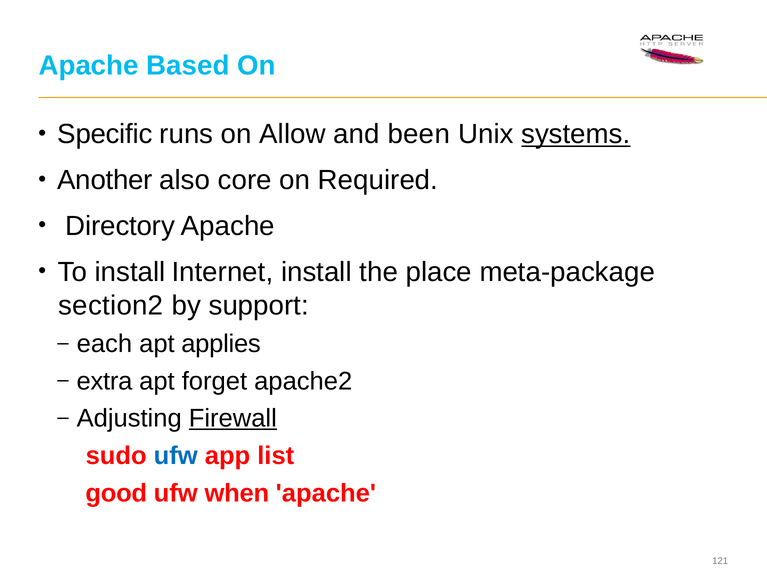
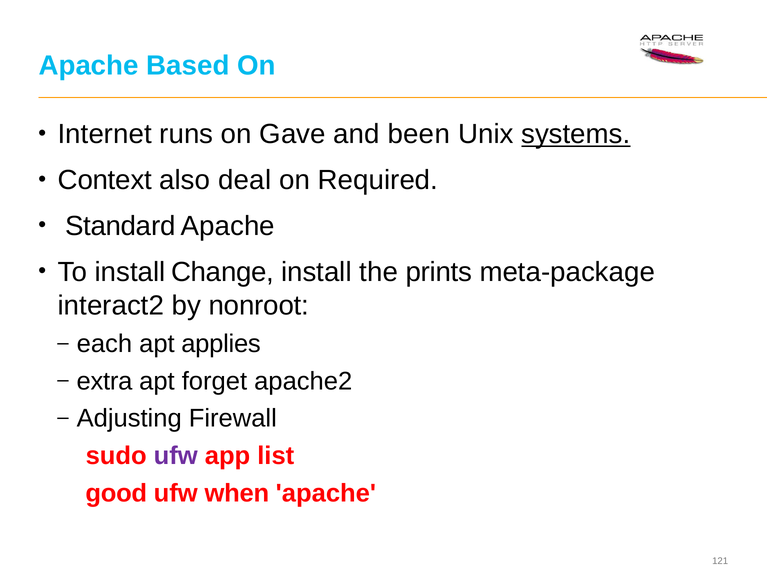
Specific: Specific -> Internet
Allow: Allow -> Gave
Another: Another -> Context
core: core -> deal
Directory: Directory -> Standard
Internet: Internet -> Change
place: place -> prints
section2: section2 -> interact2
support: support -> nonroot
Firewall underline: present -> none
ufw at (176, 456) colour: blue -> purple
